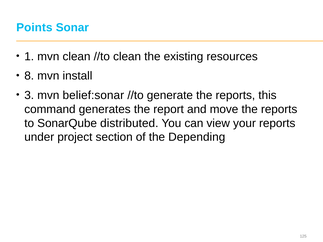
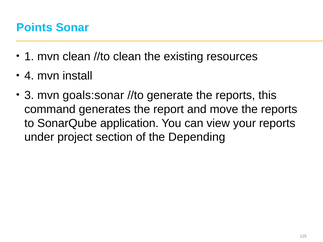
8: 8 -> 4
belief:sonar: belief:sonar -> goals:sonar
distributed: distributed -> application
